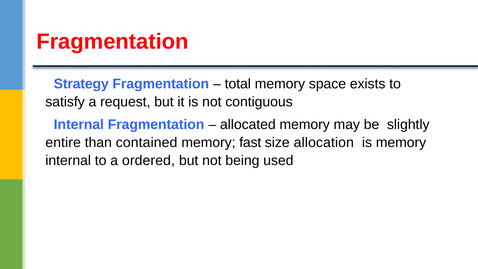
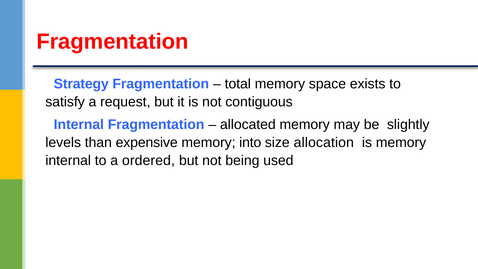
entire: entire -> levels
contained: contained -> expensive
fast: fast -> into
